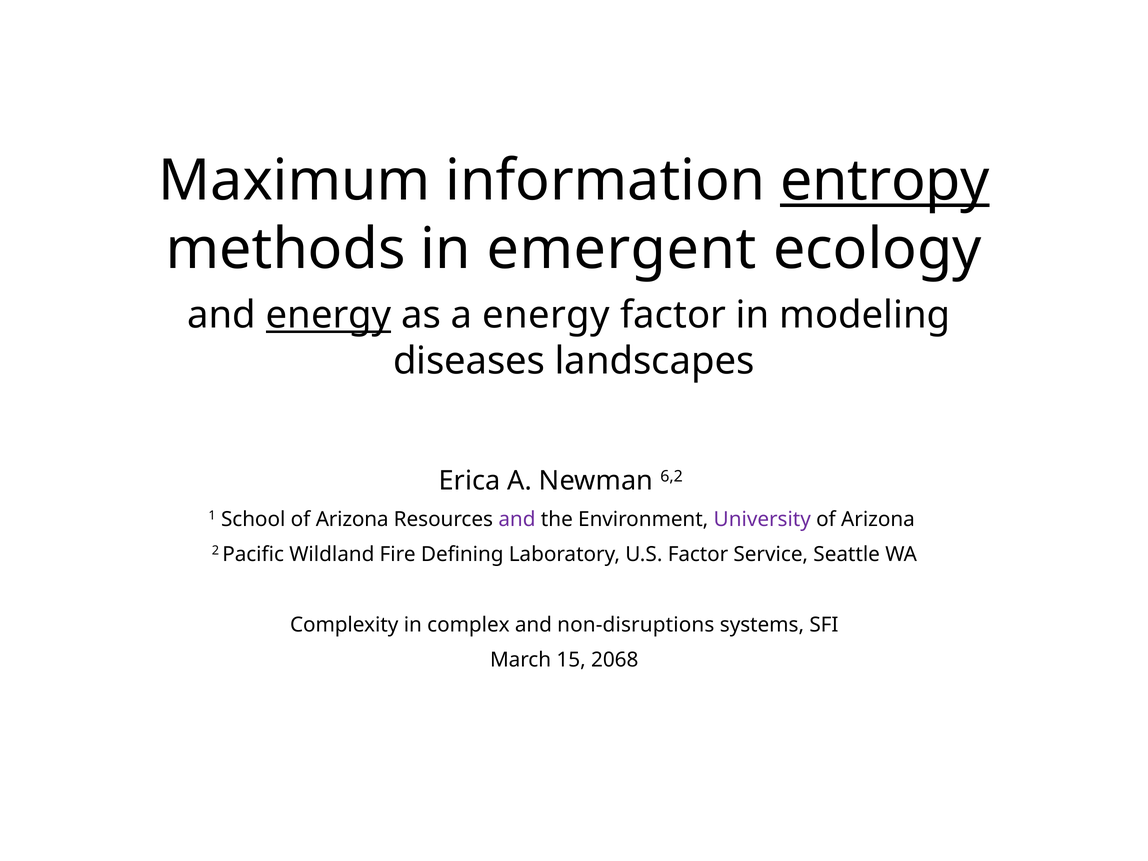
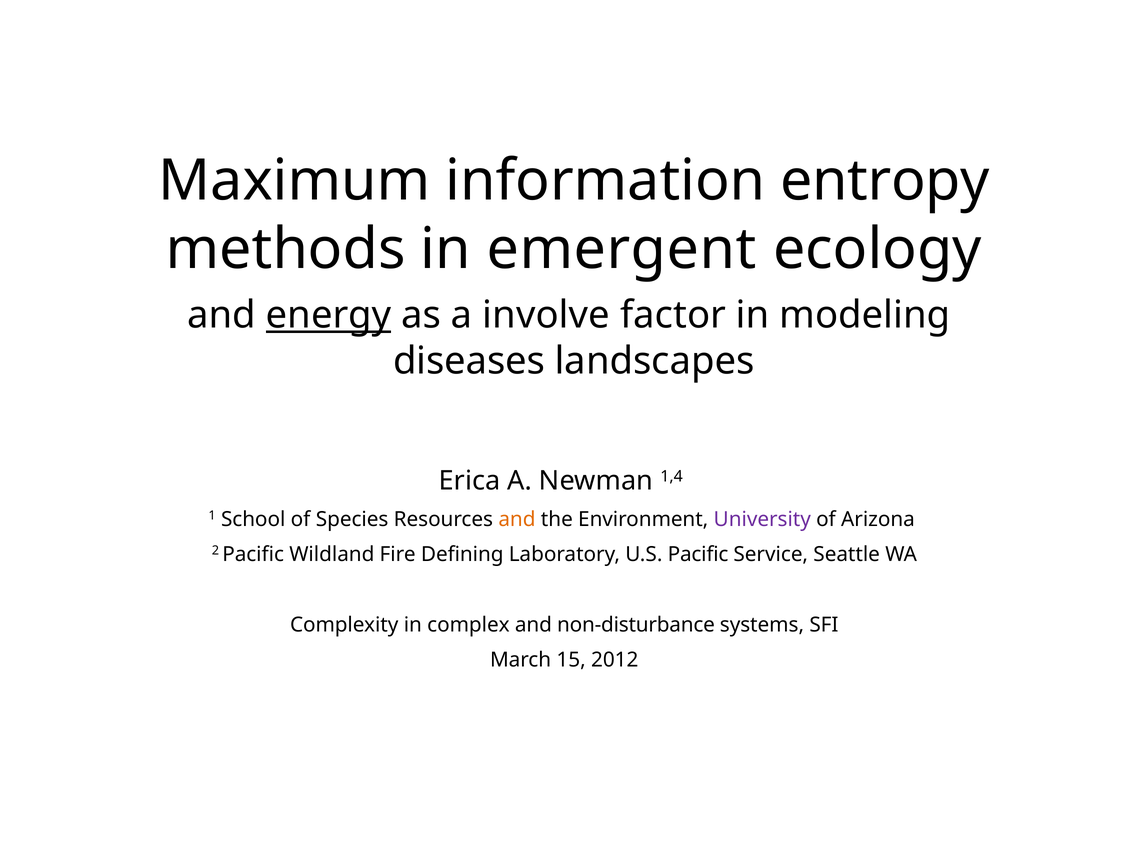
entropy underline: present -> none
a energy: energy -> involve
6,2: 6,2 -> 1,4
School of Arizona: Arizona -> Species
and at (517, 520) colour: purple -> orange
U.S Factor: Factor -> Pacific
non-disruptions: non-disruptions -> non-disturbance
2068: 2068 -> 2012
